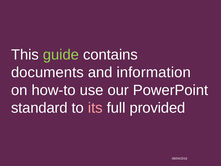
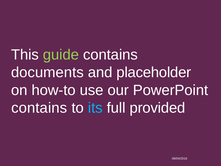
information: information -> placeholder
standard at (39, 108): standard -> contains
its colour: pink -> light blue
